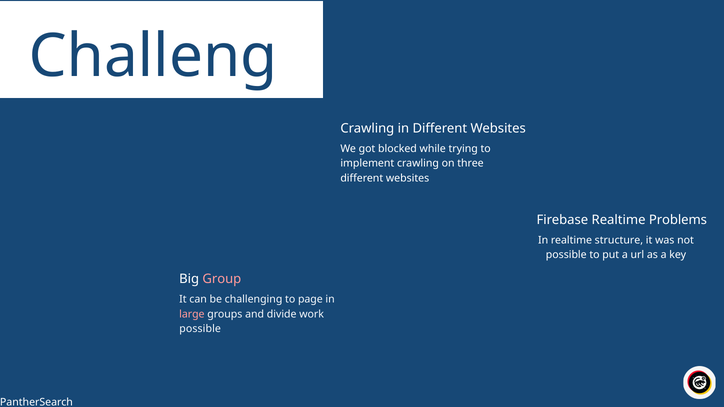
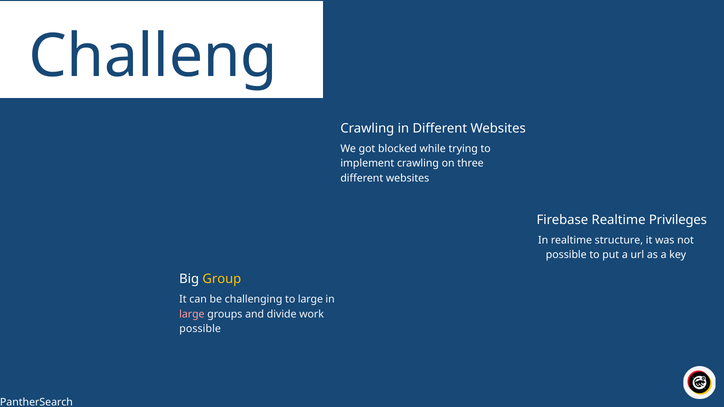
Problems: Problems -> Privileges
Group colour: pink -> yellow
to page: page -> large
